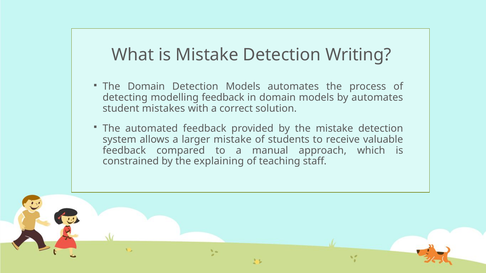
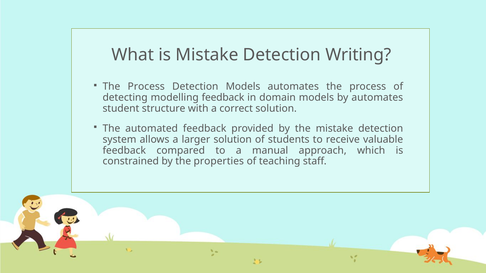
Domain at (146, 87): Domain -> Process
mistakes: mistakes -> structure
larger mistake: mistake -> solution
explaining: explaining -> properties
